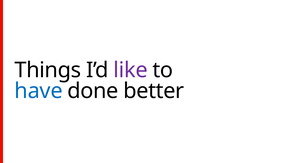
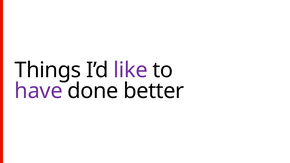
have colour: blue -> purple
